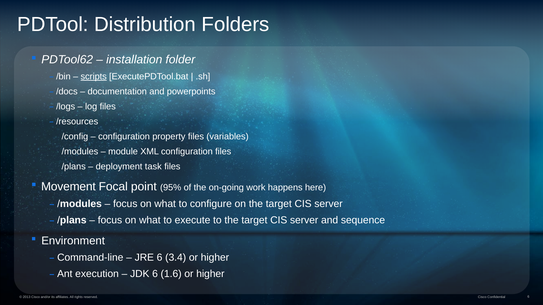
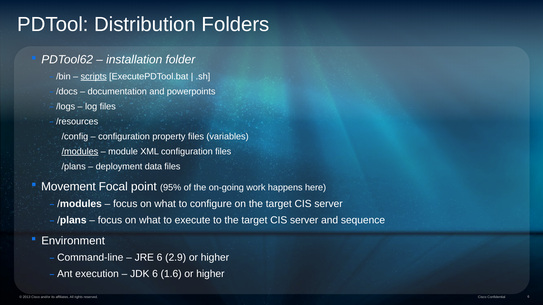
/modules at (80, 152) underline: none -> present
task: task -> data
3.4: 3.4 -> 2.9
